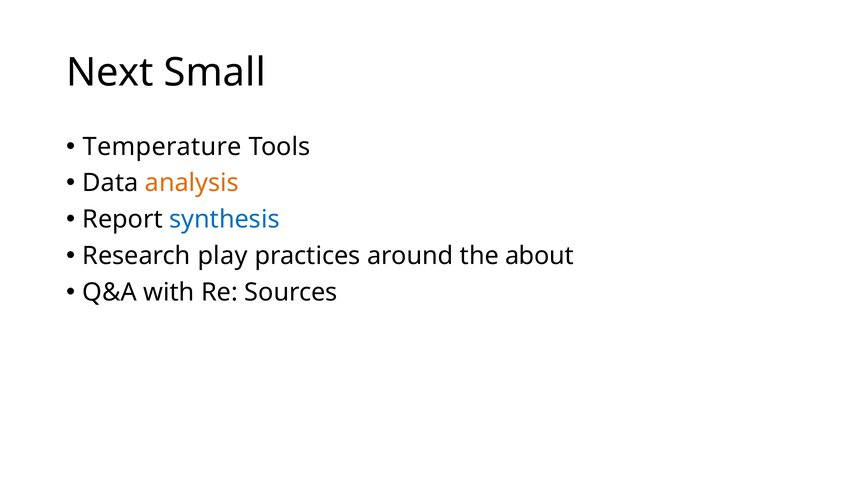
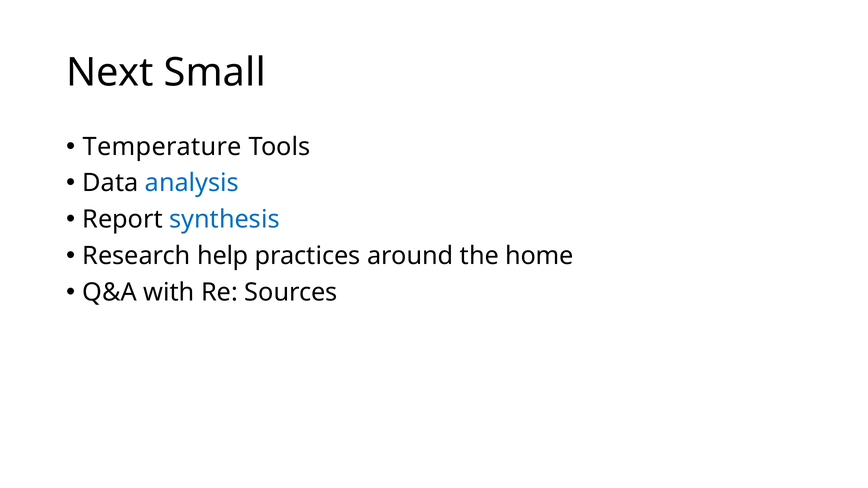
analysis colour: orange -> blue
play: play -> help
about: about -> home
